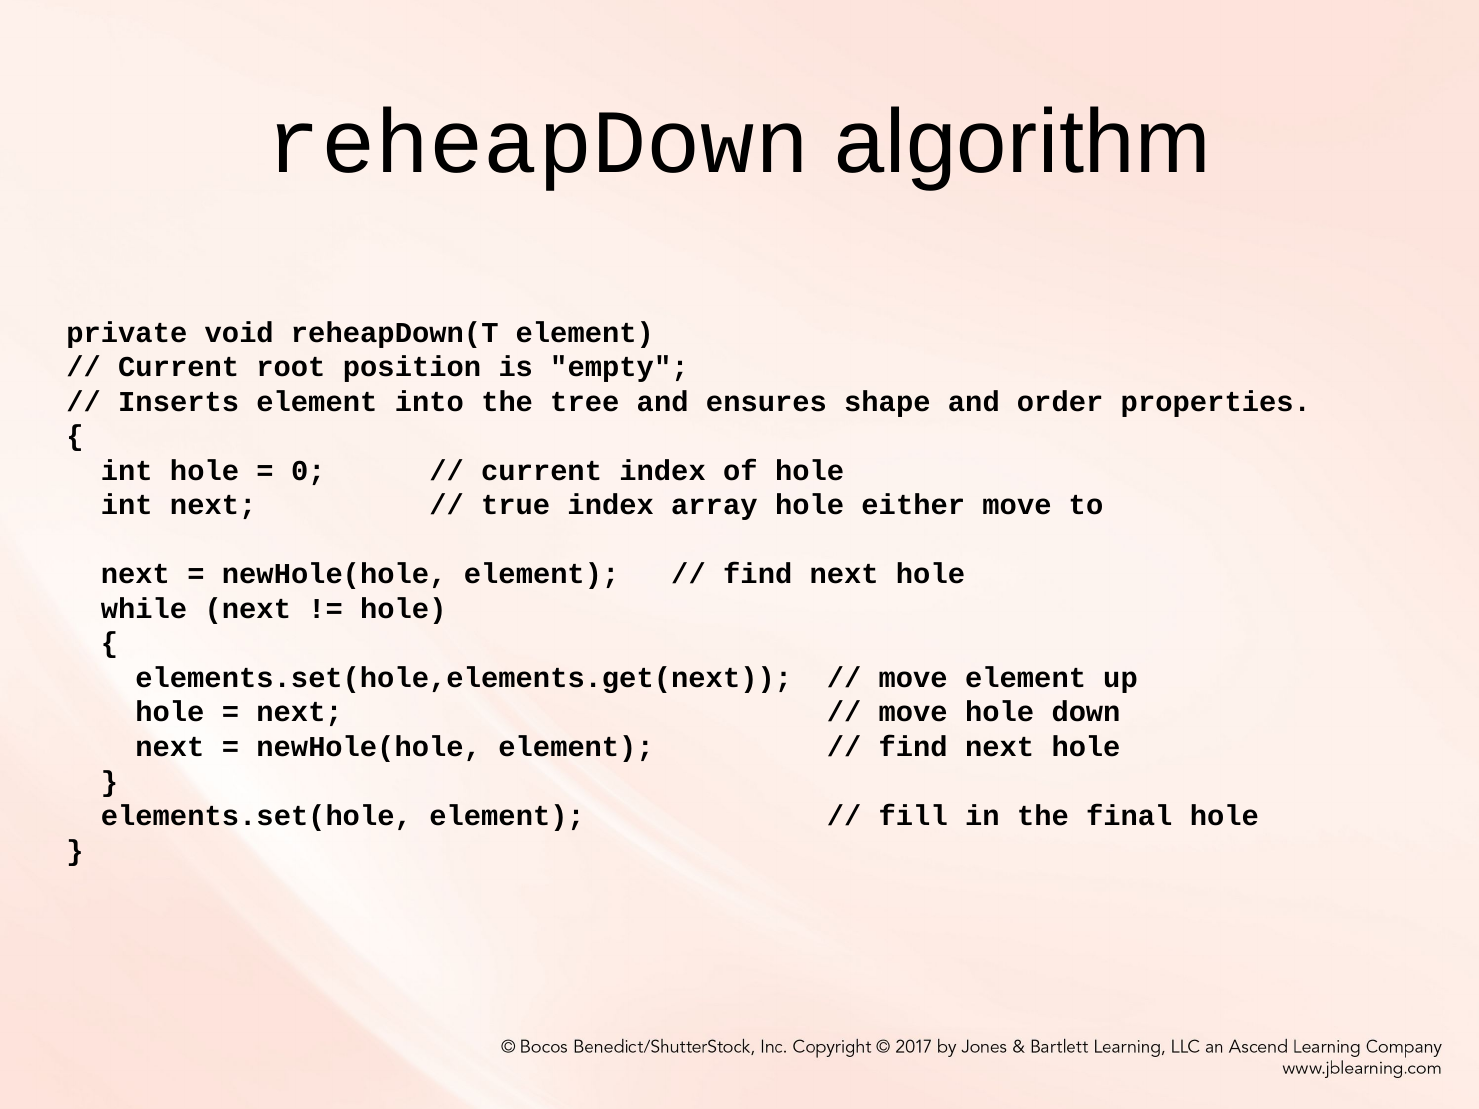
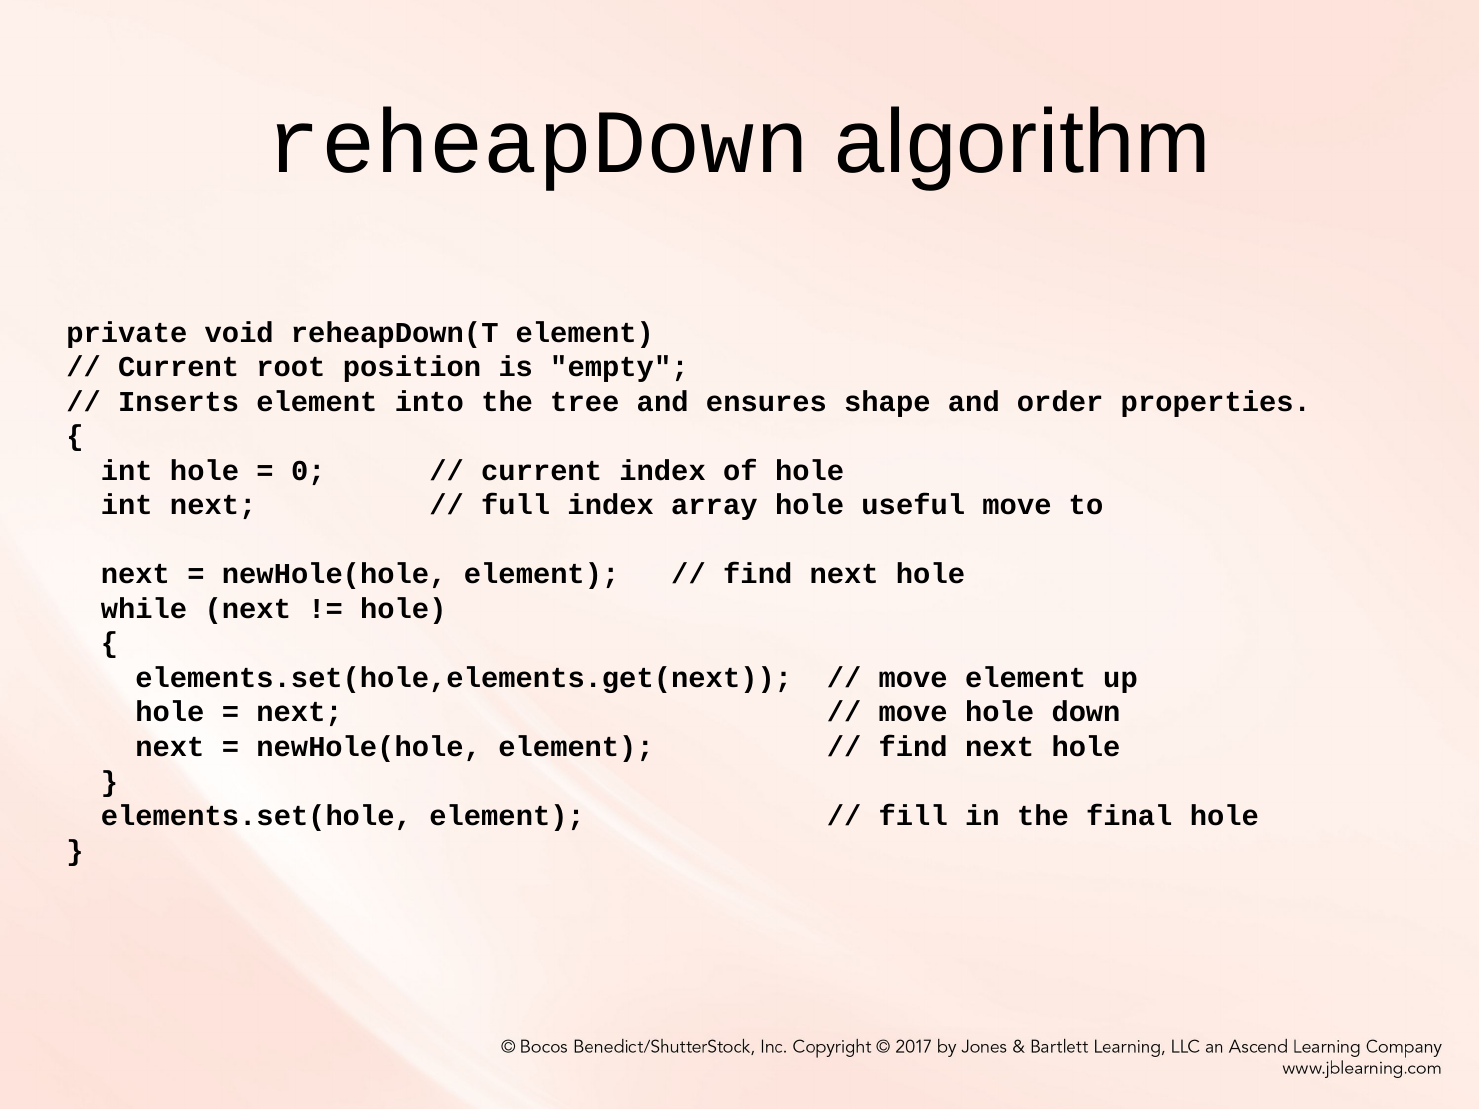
true: true -> full
either: either -> useful
